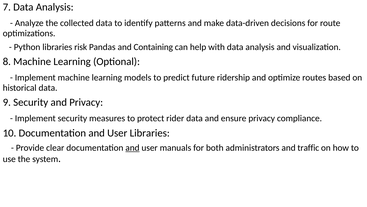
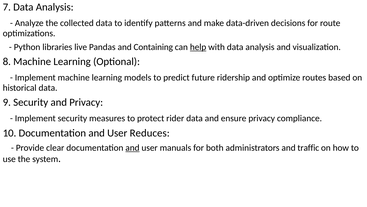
risk: risk -> live
help underline: none -> present
User Libraries: Libraries -> Reduces
